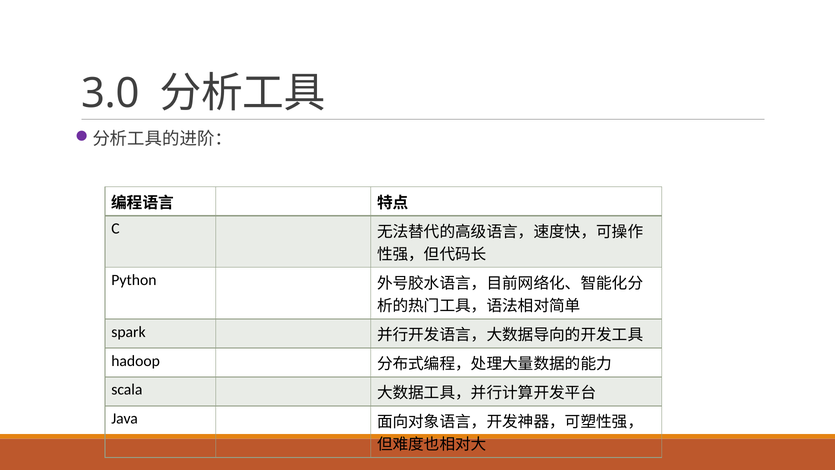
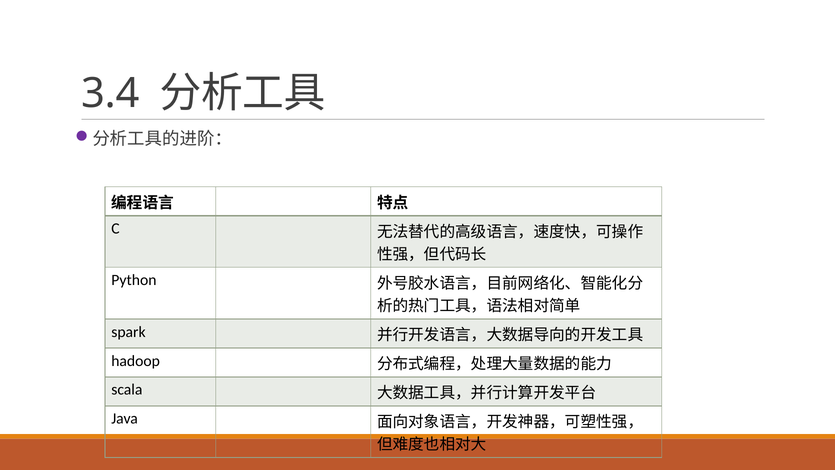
3.0: 3.0 -> 3.4
